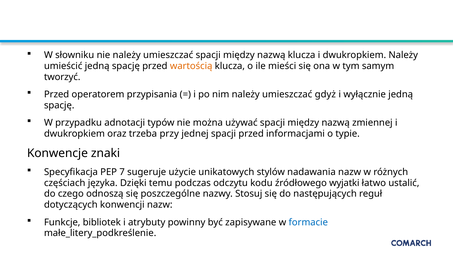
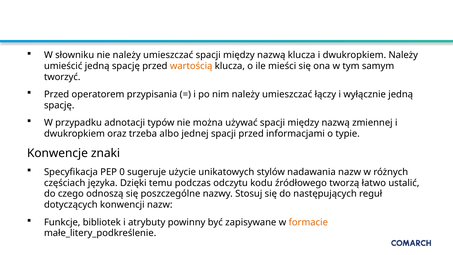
gdyż: gdyż -> łączy
przy: przy -> albo
7: 7 -> 0
wyjatki: wyjatki -> tworzą
formacie colour: blue -> orange
